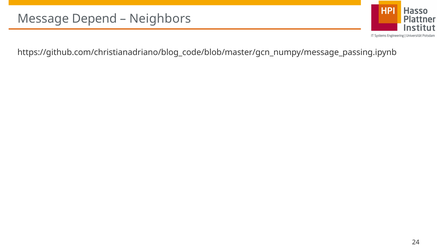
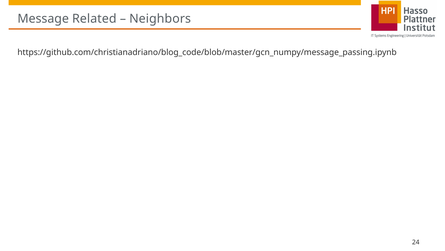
Depend: Depend -> Related
